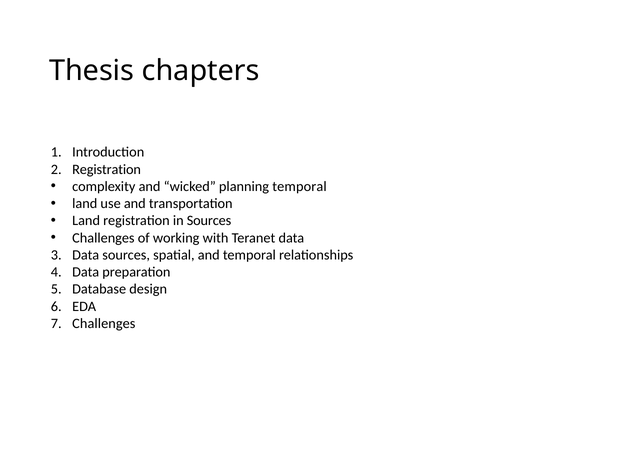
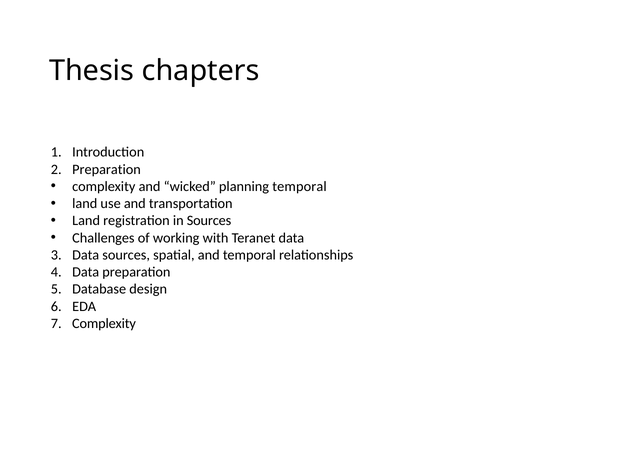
Registration at (107, 170): Registration -> Preparation
Challenges at (104, 324): Challenges -> Complexity
